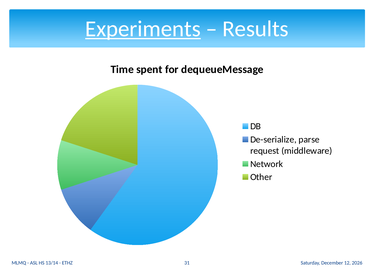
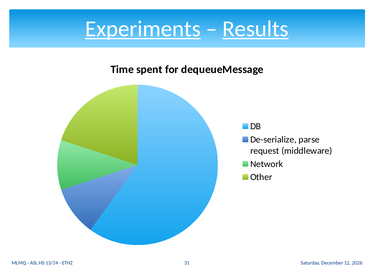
Results underline: none -> present
